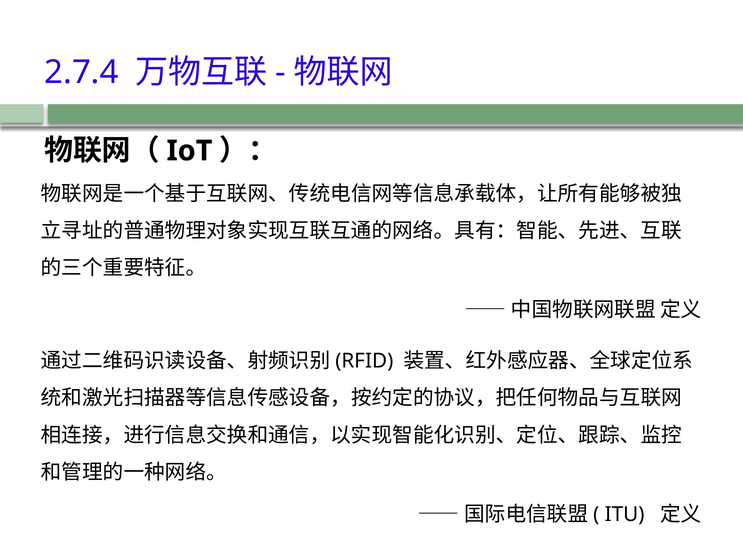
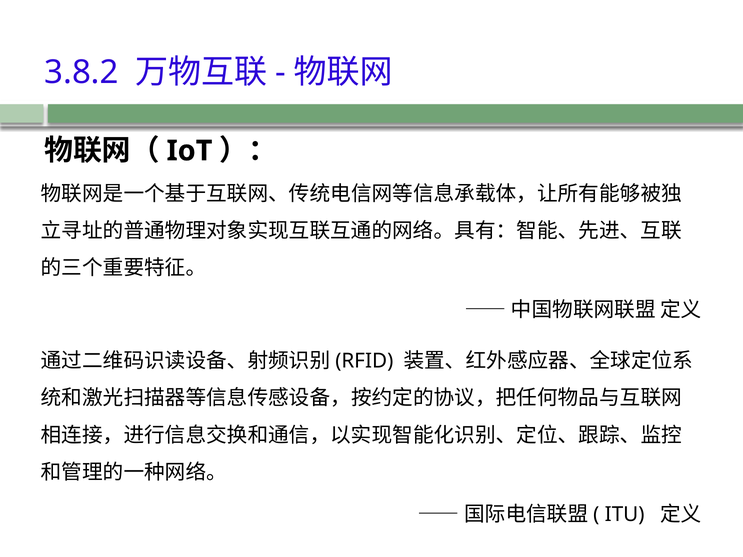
2.7.4: 2.7.4 -> 3.8.2
